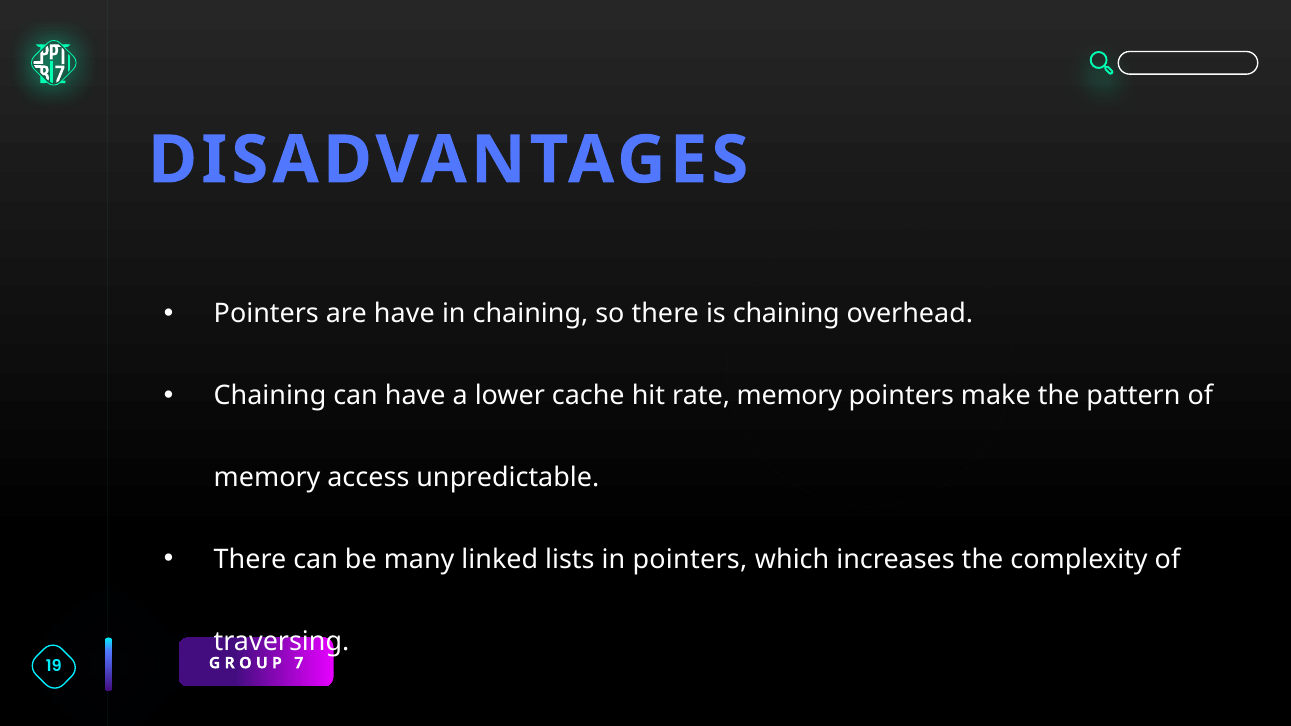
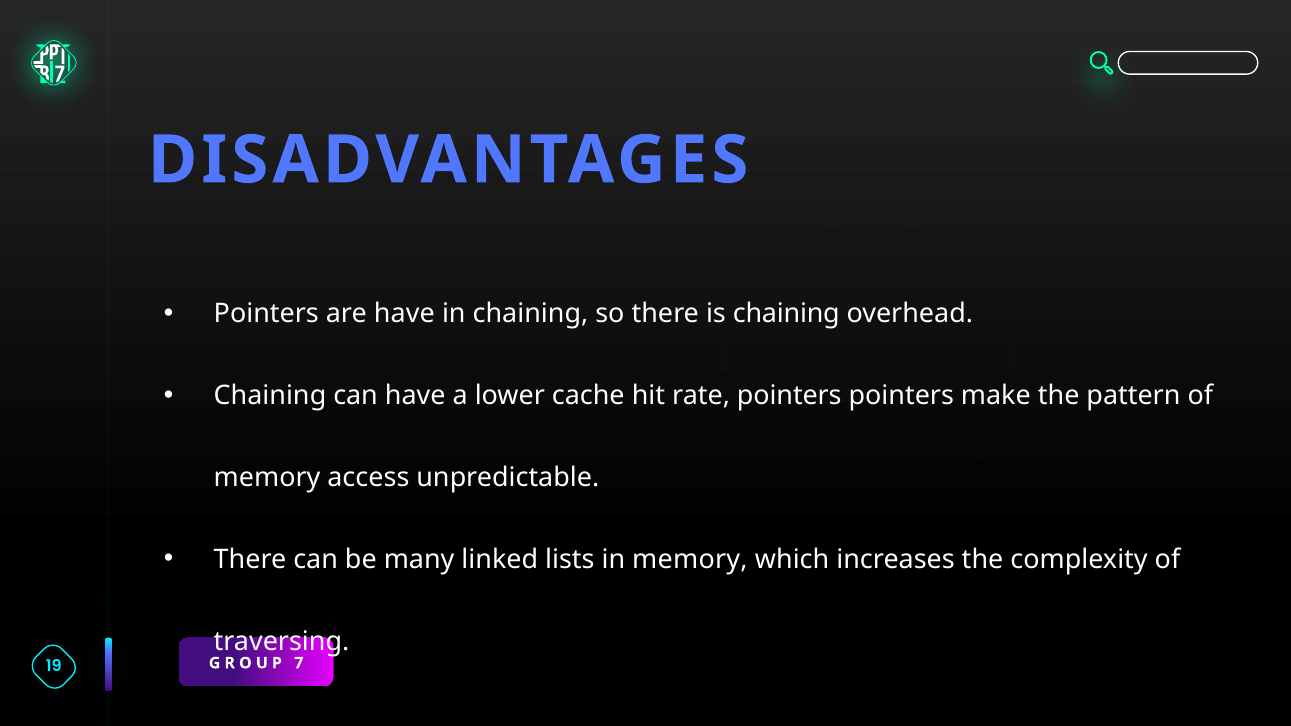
rate memory: memory -> pointers
in pointers: pointers -> memory
